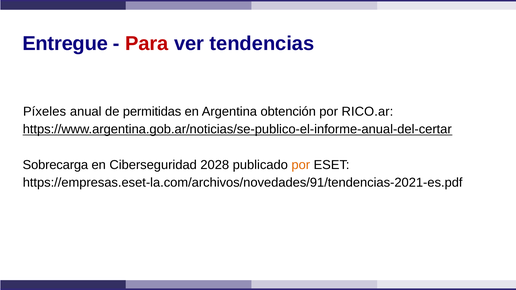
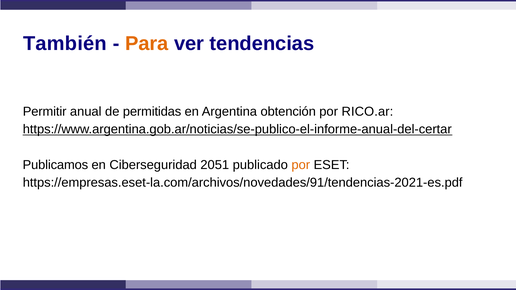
Entregue: Entregue -> También
Para colour: red -> orange
Píxeles: Píxeles -> Permitir
Sobrecarga: Sobrecarga -> Publicamos
2028: 2028 -> 2051
